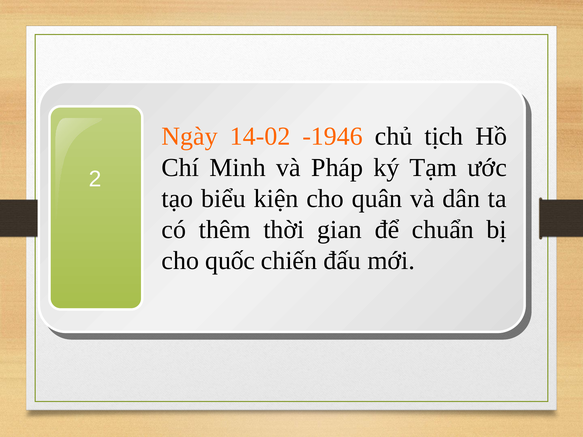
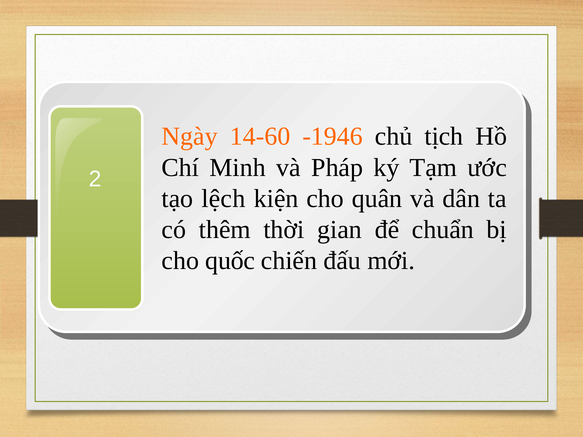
14-02: 14-02 -> 14-60
biểu: biểu -> lệch
